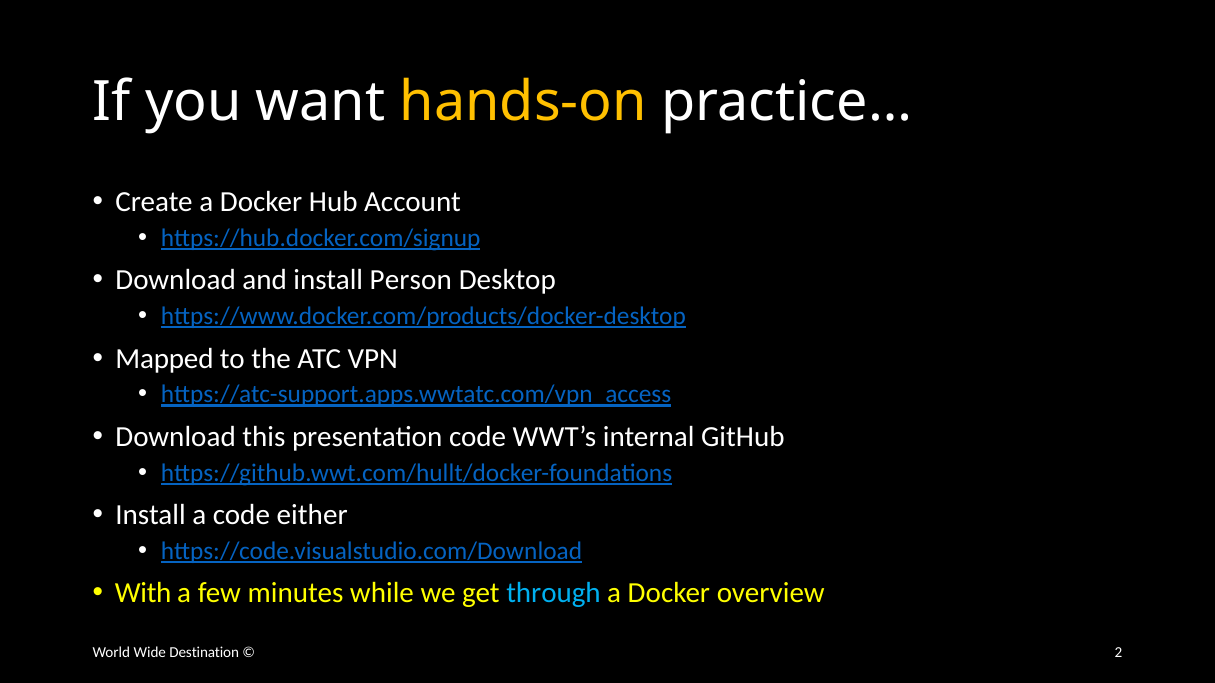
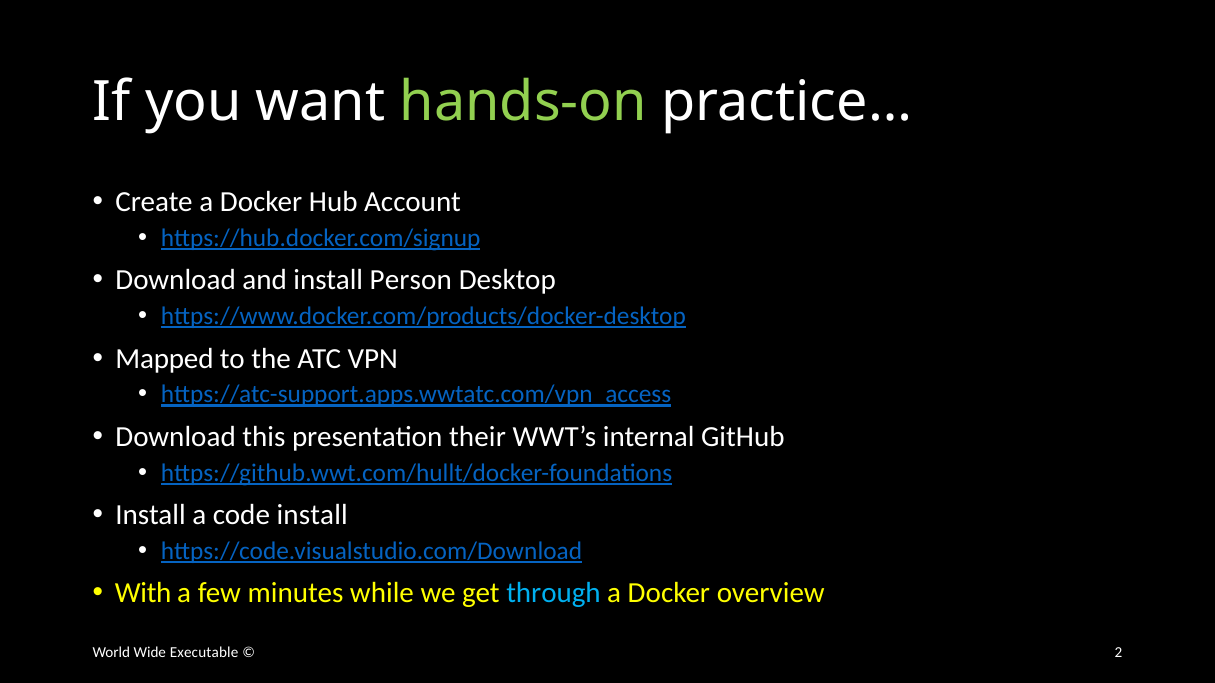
hands-on colour: yellow -> light green
presentation code: code -> their
code either: either -> install
Destination: Destination -> Executable
